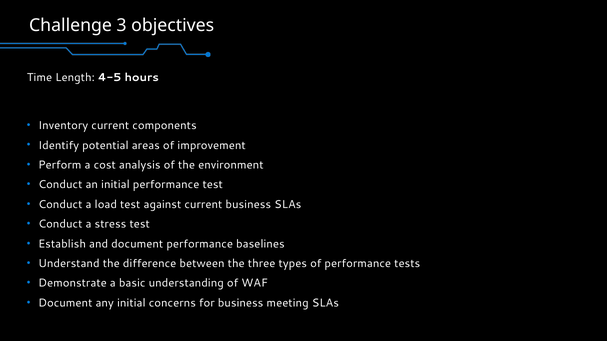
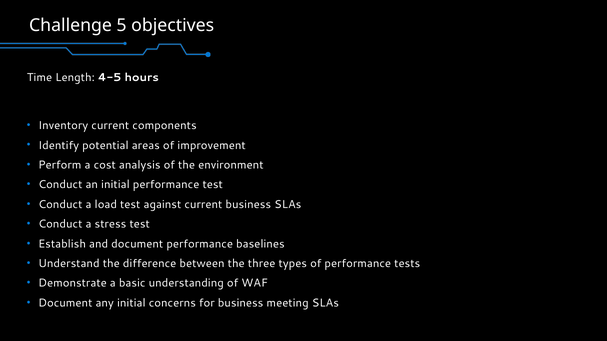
3: 3 -> 5
